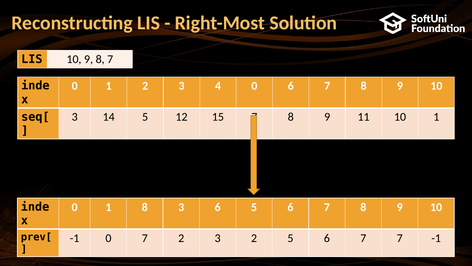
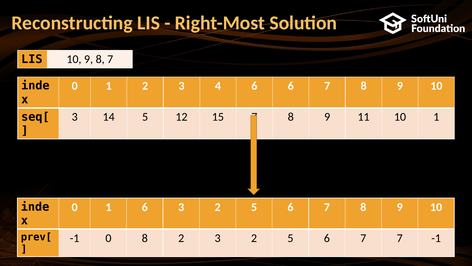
4 0: 0 -> 6
1 8: 8 -> 6
6 at (218, 207): 6 -> 2
0 7: 7 -> 8
